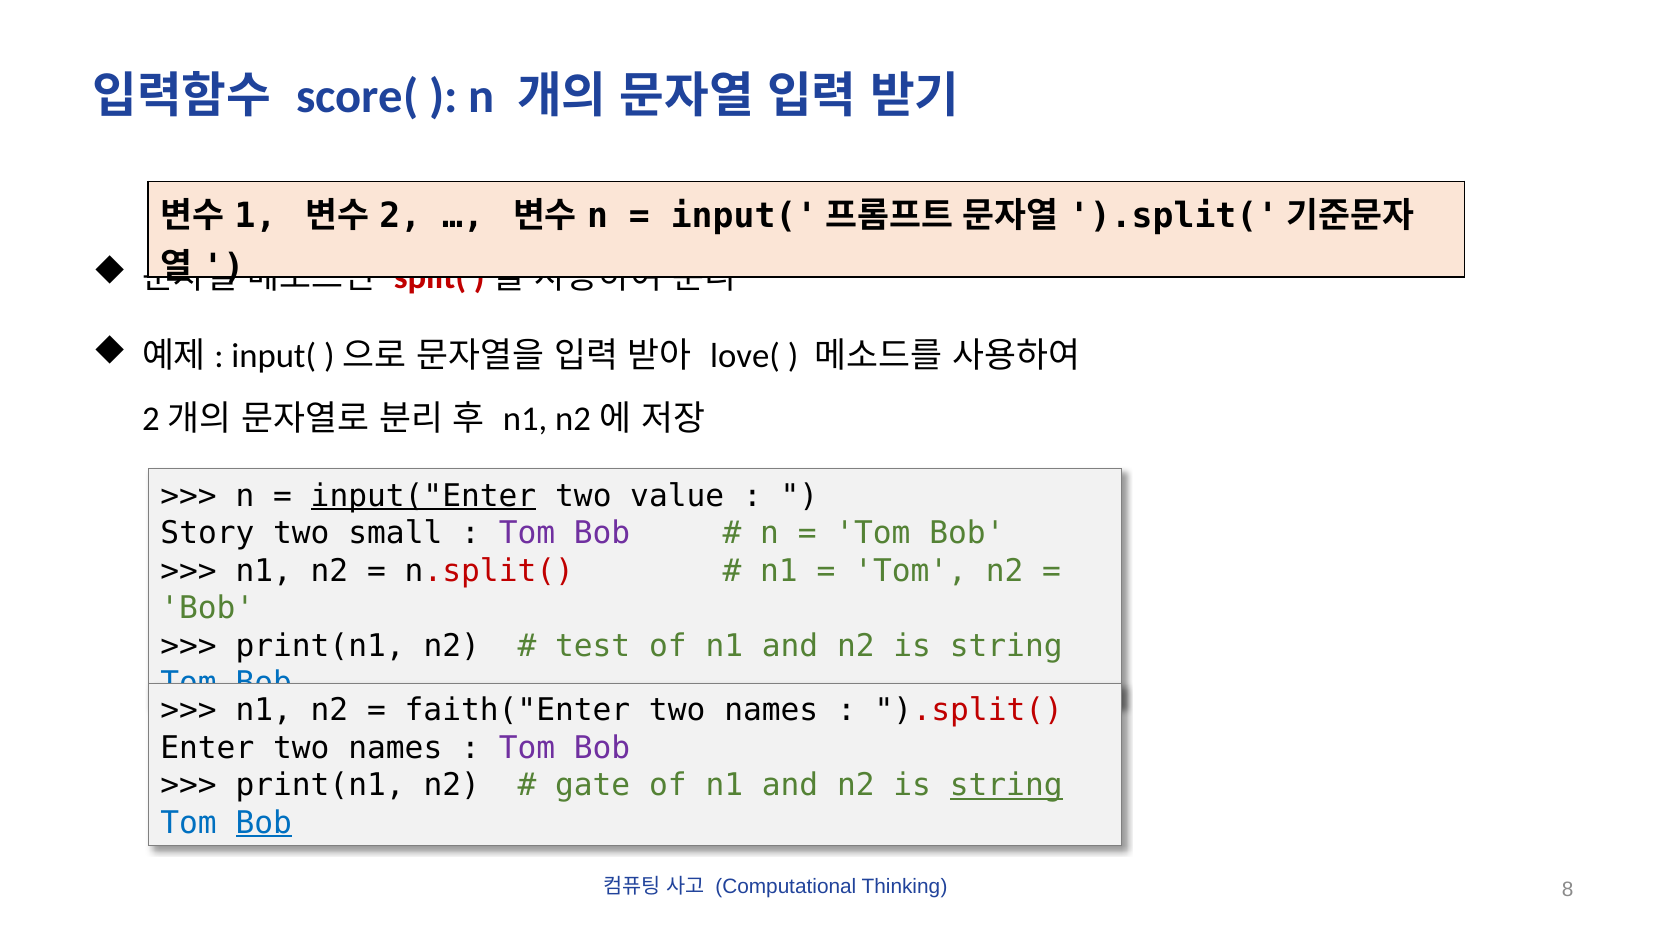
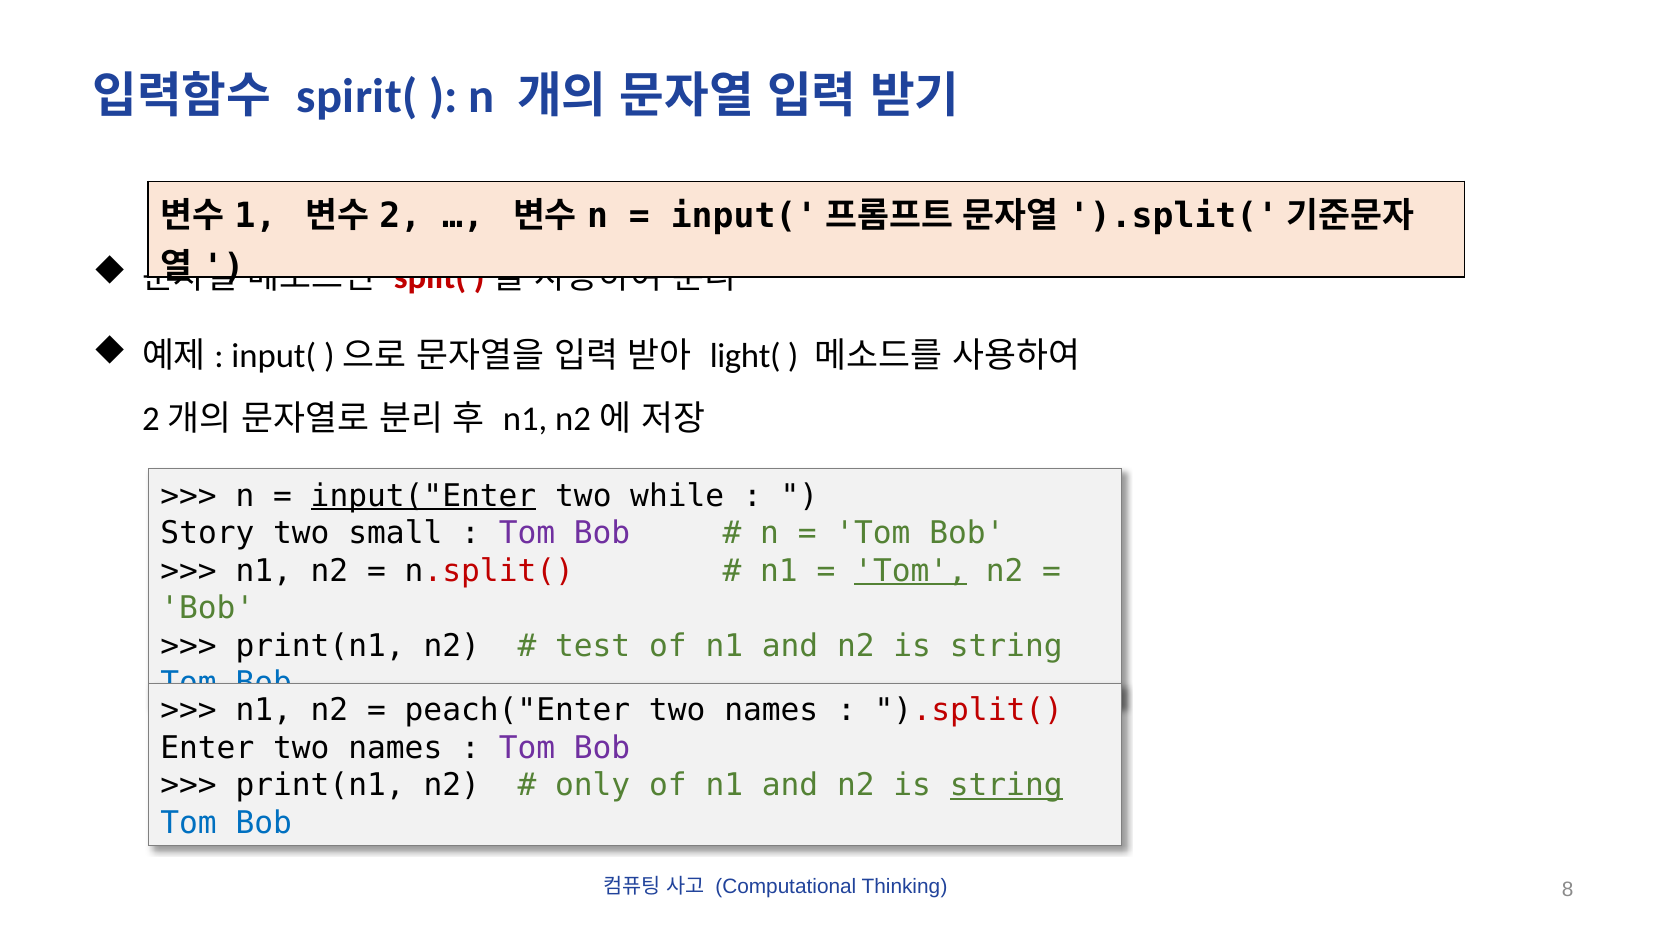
score(: score( -> spirit(
love(: love( -> light(
value: value -> while
Tom at (911, 571) underline: none -> present
faith("Enter: faith("Enter -> peach("Enter
gate: gate -> only
Bob at (264, 823) underline: present -> none
